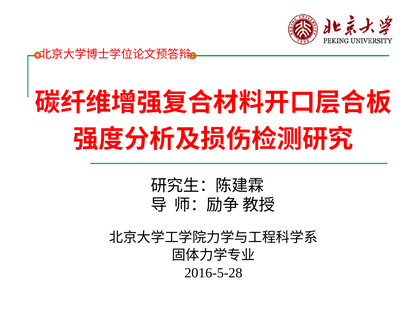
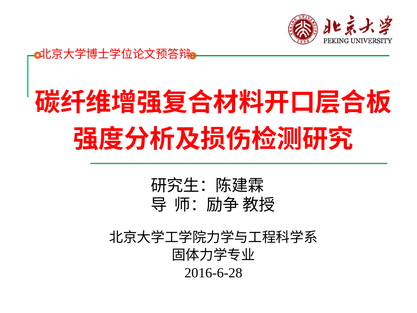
2016-5-28: 2016-5-28 -> 2016-6-28
